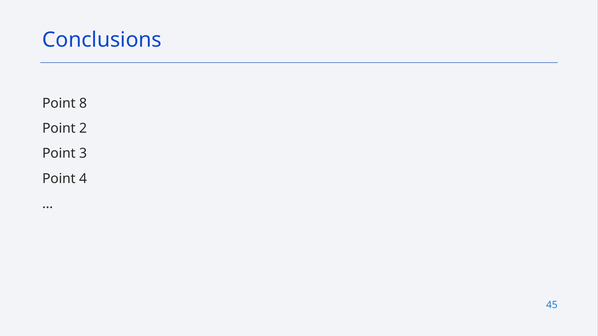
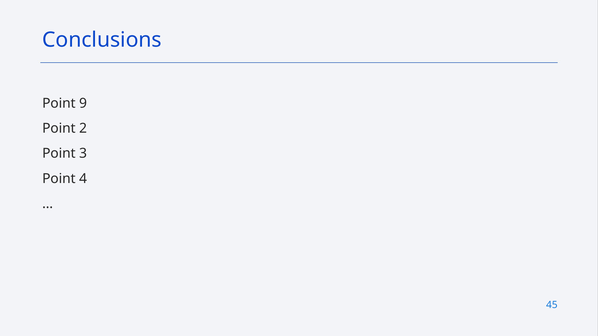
8: 8 -> 9
